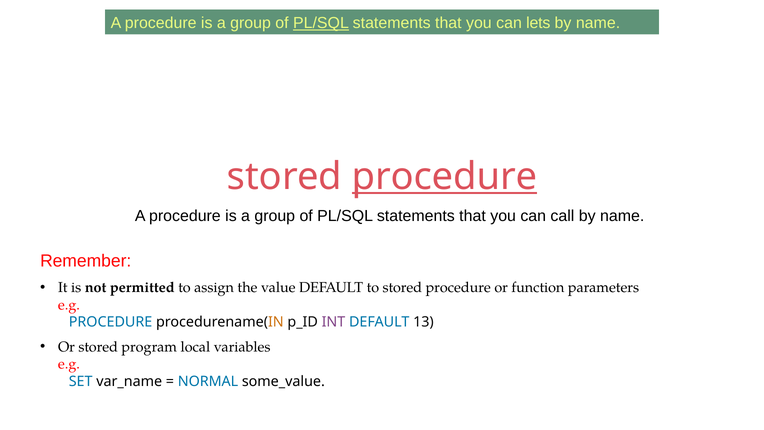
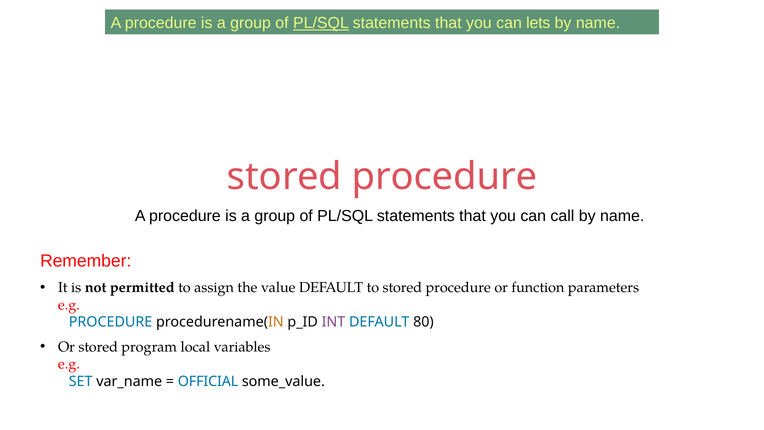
procedure at (445, 176) underline: present -> none
13: 13 -> 80
NORMAL: NORMAL -> OFFICIAL
